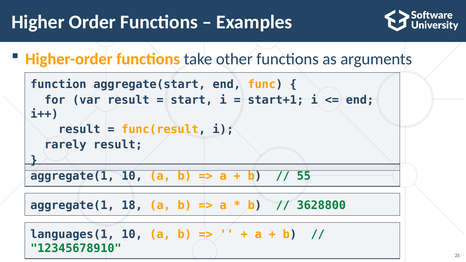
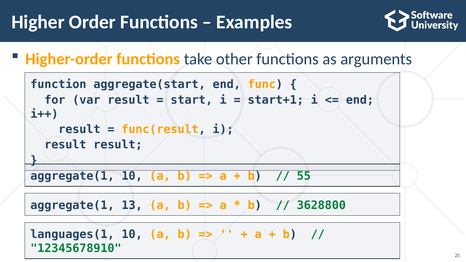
rarely at (65, 145): rarely -> result
18: 18 -> 13
